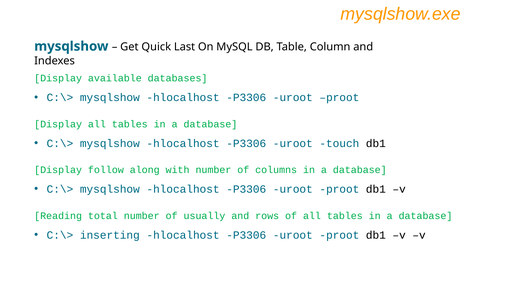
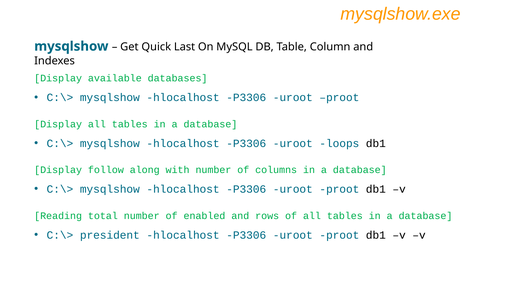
touch: touch -> loops
usually: usually -> enabled
inserting: inserting -> president
